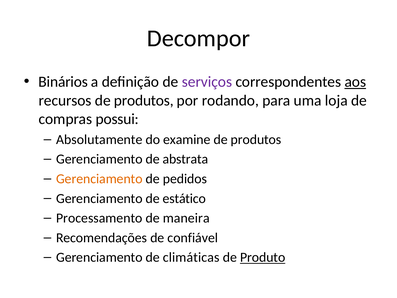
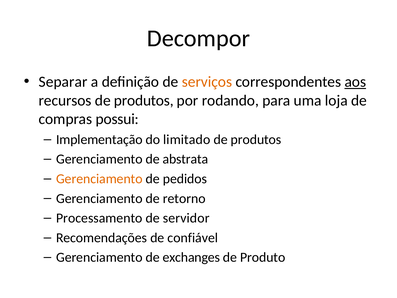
Binários: Binários -> Separar
serviços colour: purple -> orange
Absolutamente: Absolutamente -> Implementação
examine: examine -> limitado
estático: estático -> retorno
maneira: maneira -> servidor
climáticas: climáticas -> exchanges
Produto underline: present -> none
